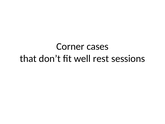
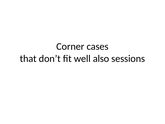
rest: rest -> also
